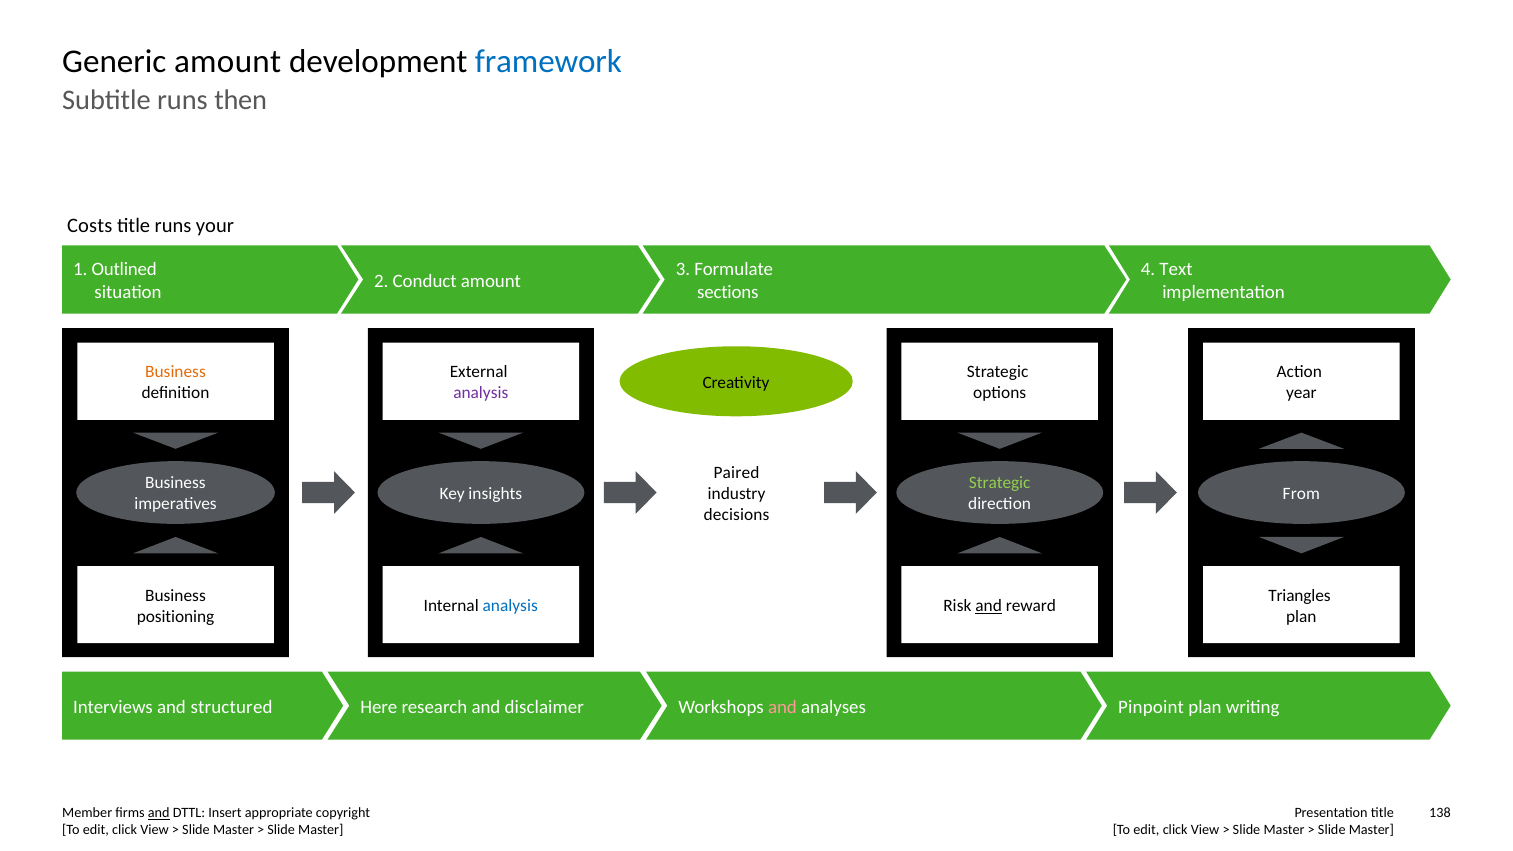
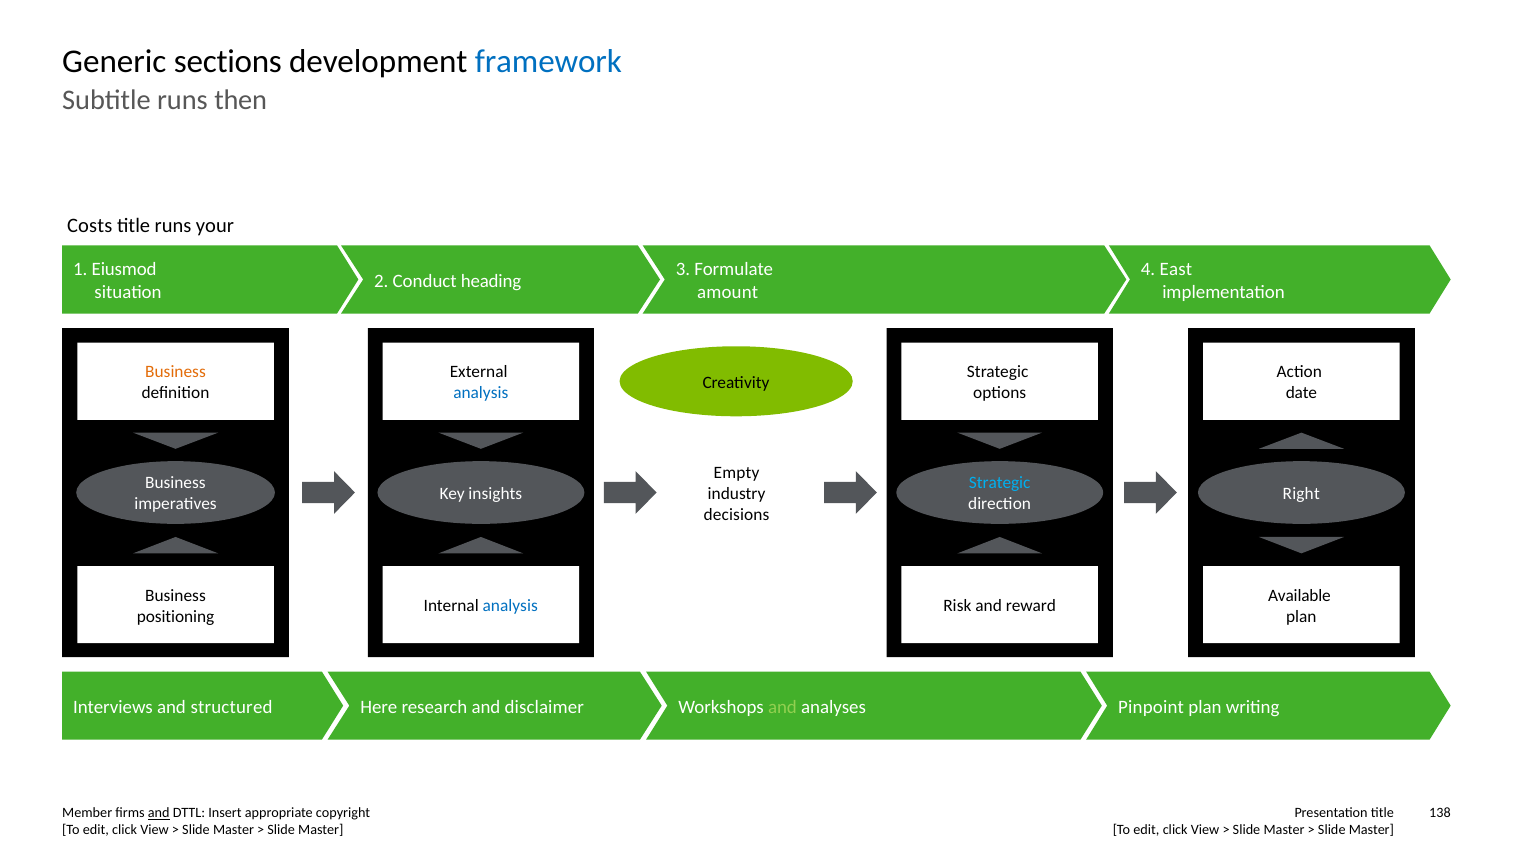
Generic amount: amount -> sections
Outlined: Outlined -> Eiusmod
Text: Text -> East
Conduct amount: amount -> heading
sections: sections -> amount
analysis at (481, 393) colour: purple -> blue
year: year -> date
Paired: Paired -> Empty
Strategic at (1000, 483) colour: light green -> light blue
From: From -> Right
Triangles: Triangles -> Available
and at (989, 606) underline: present -> none
and at (782, 707) colour: pink -> light green
